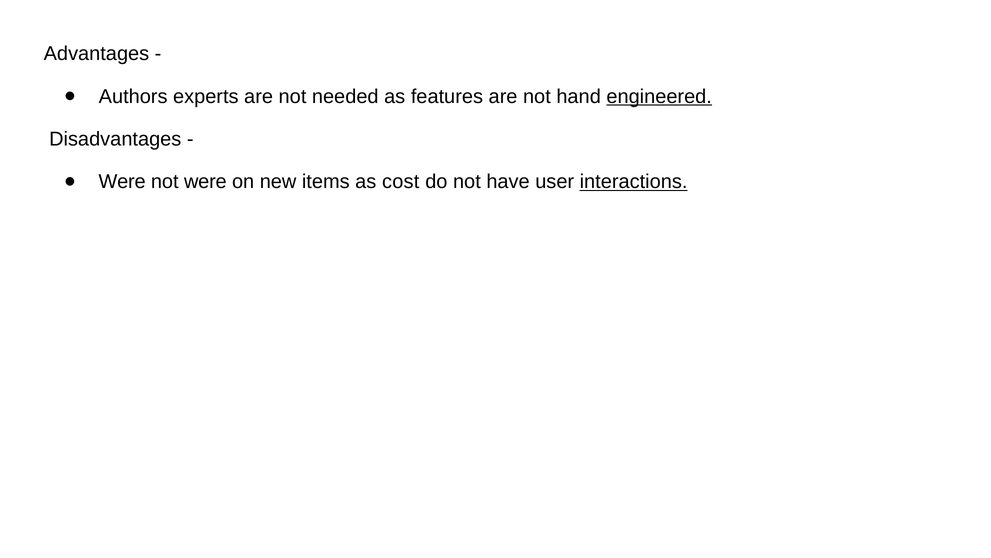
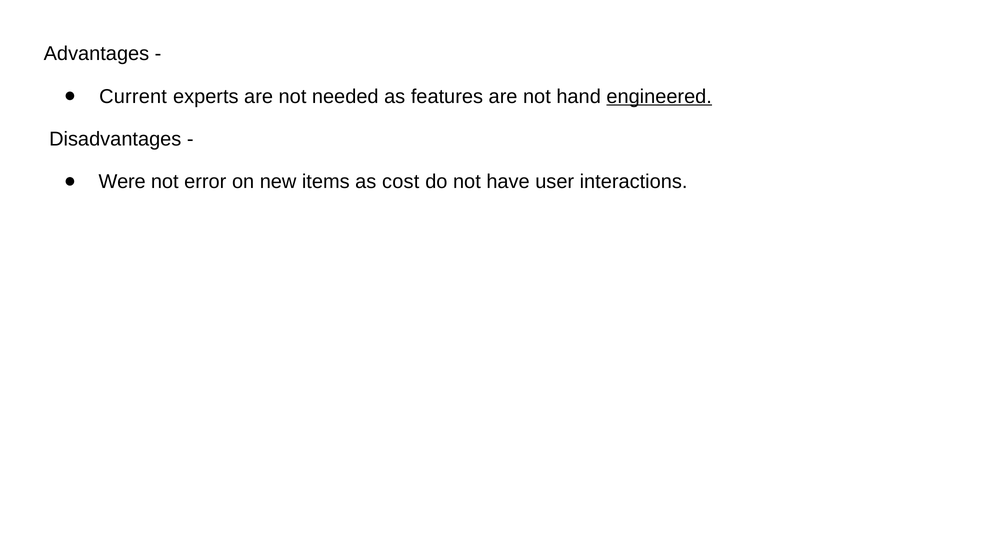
Authors: Authors -> Current
not were: were -> error
interactions underline: present -> none
